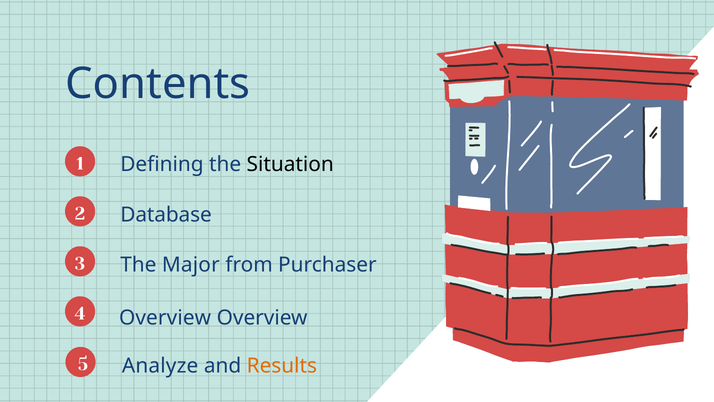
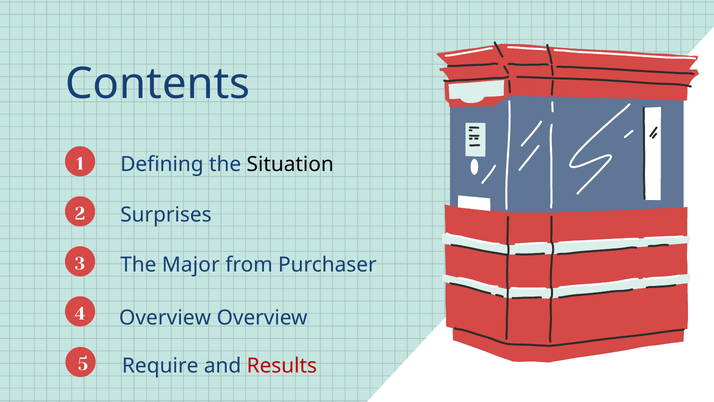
Database: Database -> Surprises
Analyze: Analyze -> Require
Results colour: orange -> red
